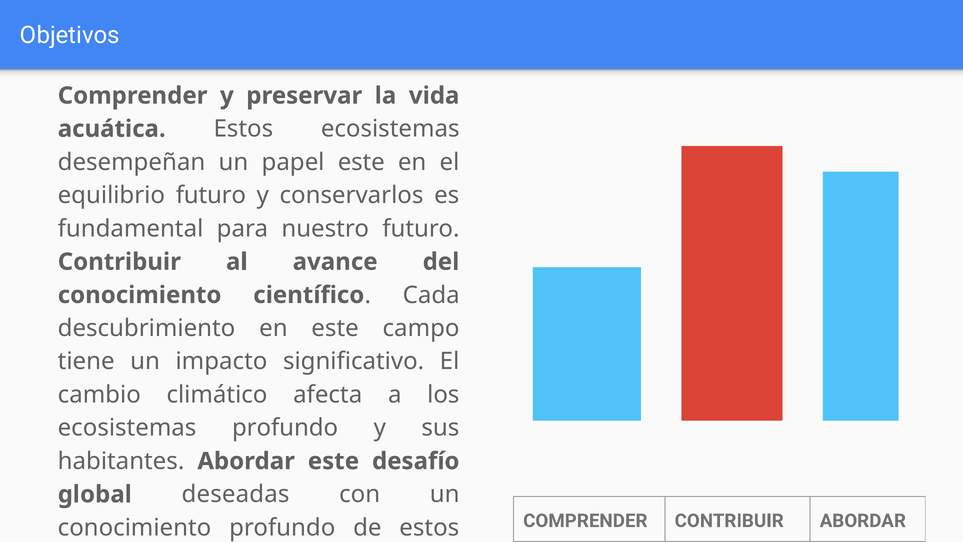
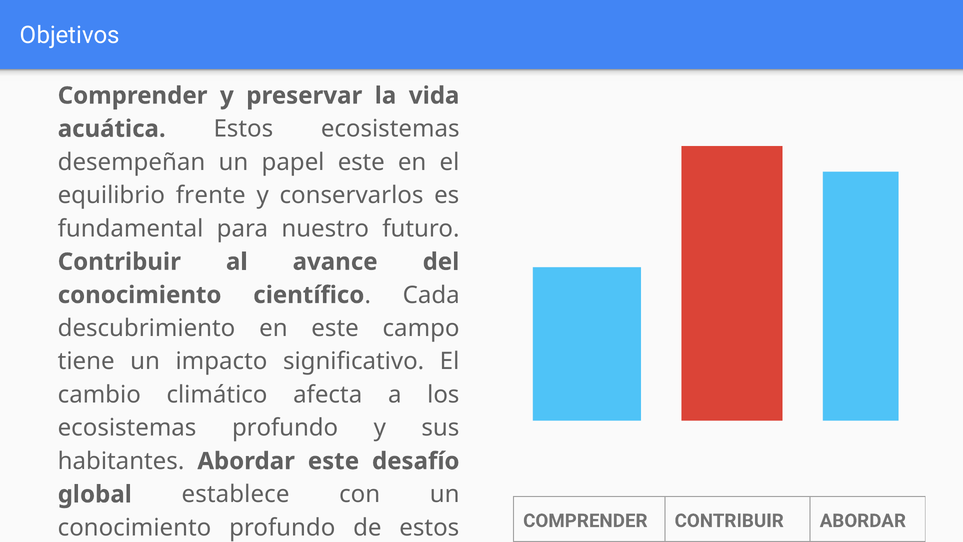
equilibrio futuro: futuro -> frente
deseadas: deseadas -> establece
